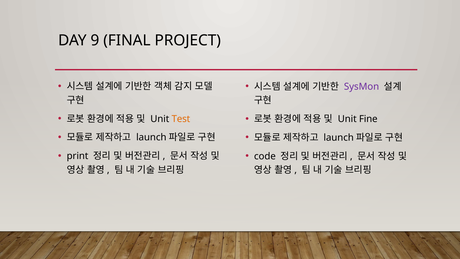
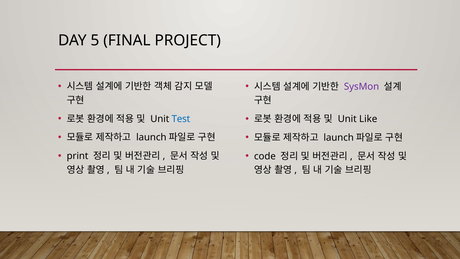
9: 9 -> 5
Test colour: orange -> blue
Fine: Fine -> Like
